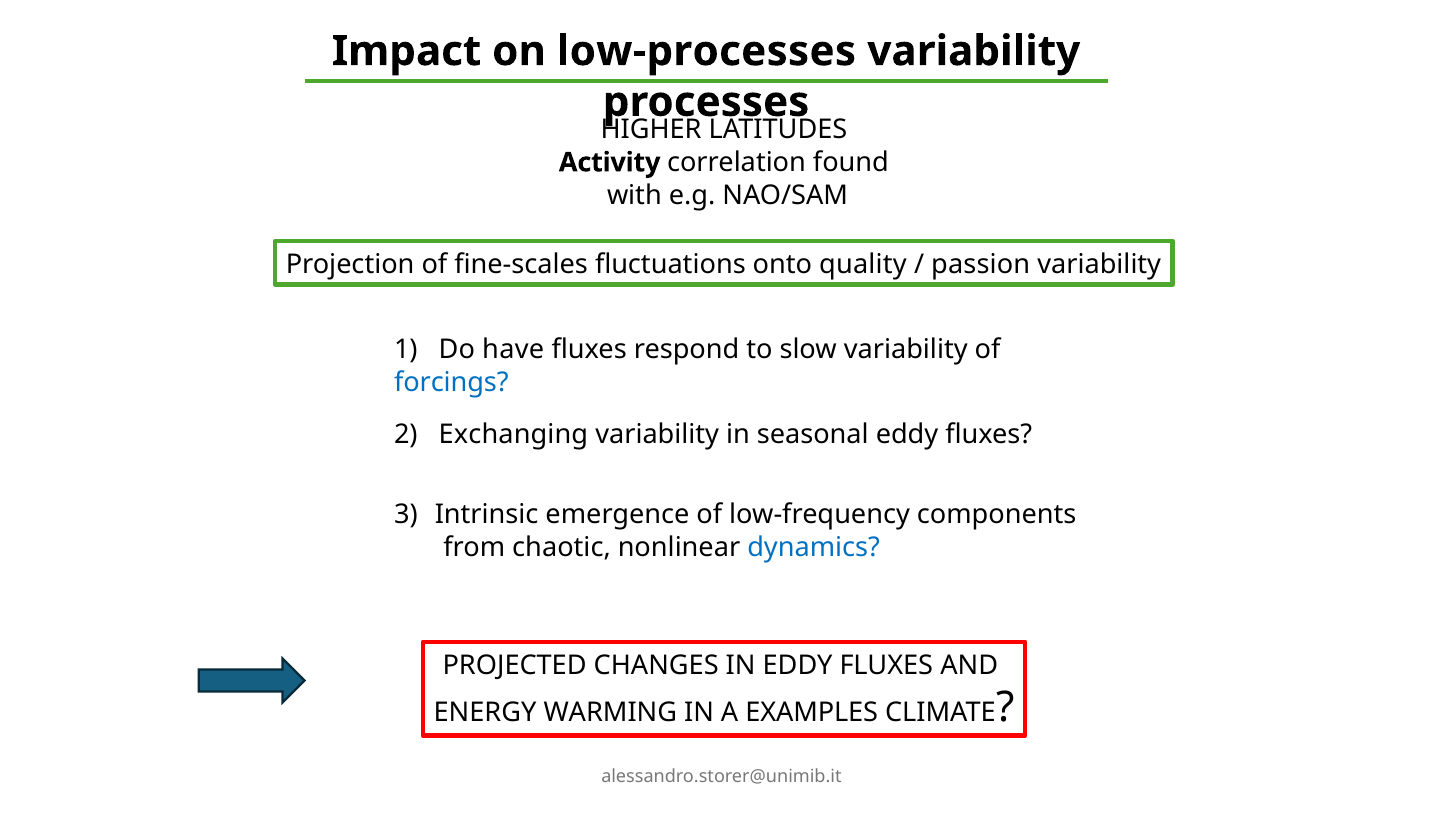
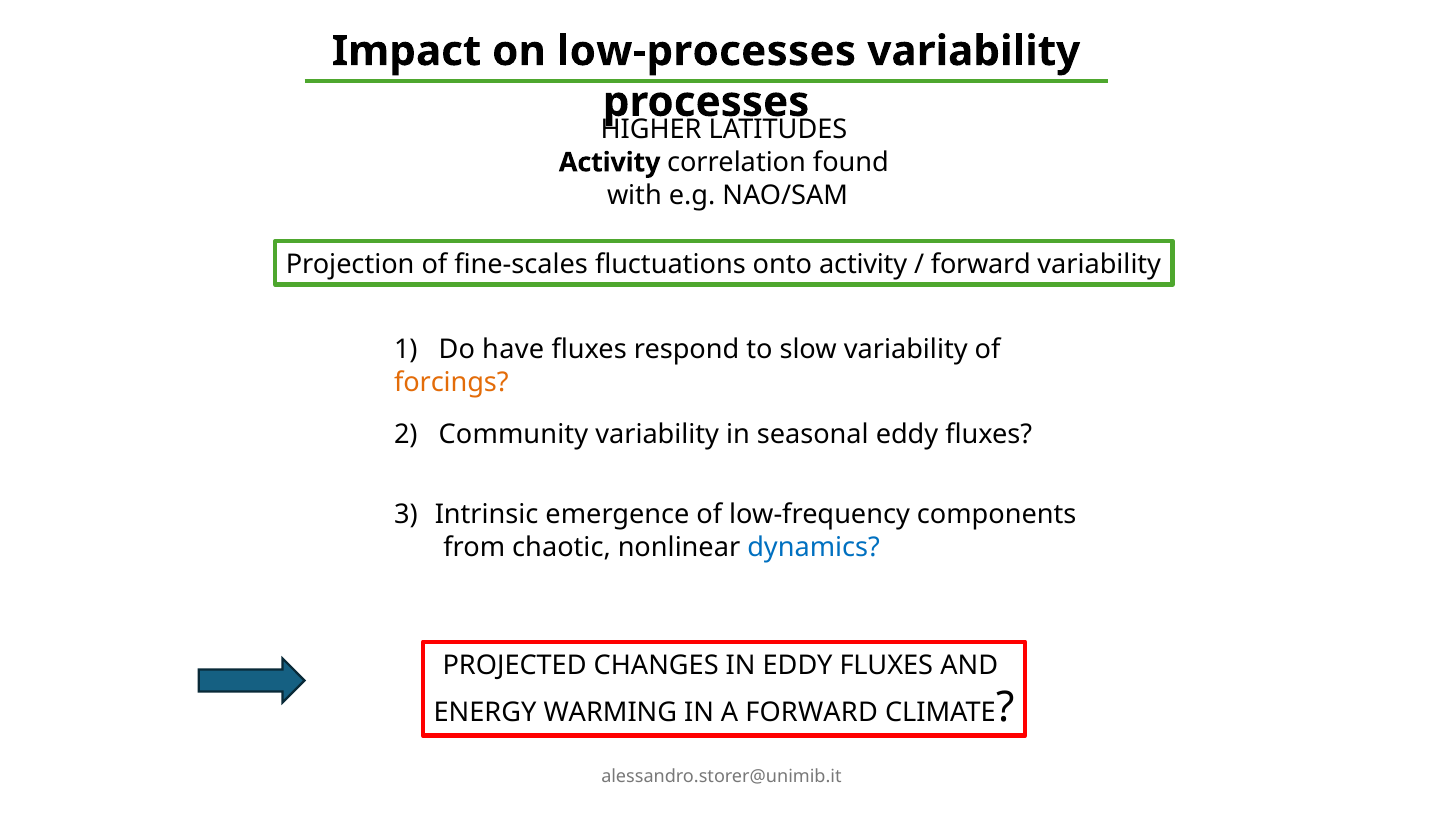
onto quality: quality -> activity
passion at (981, 265): passion -> forward
forcings colour: blue -> orange
Exchanging: Exchanging -> Community
A EXAMPLES: EXAMPLES -> FORWARD
